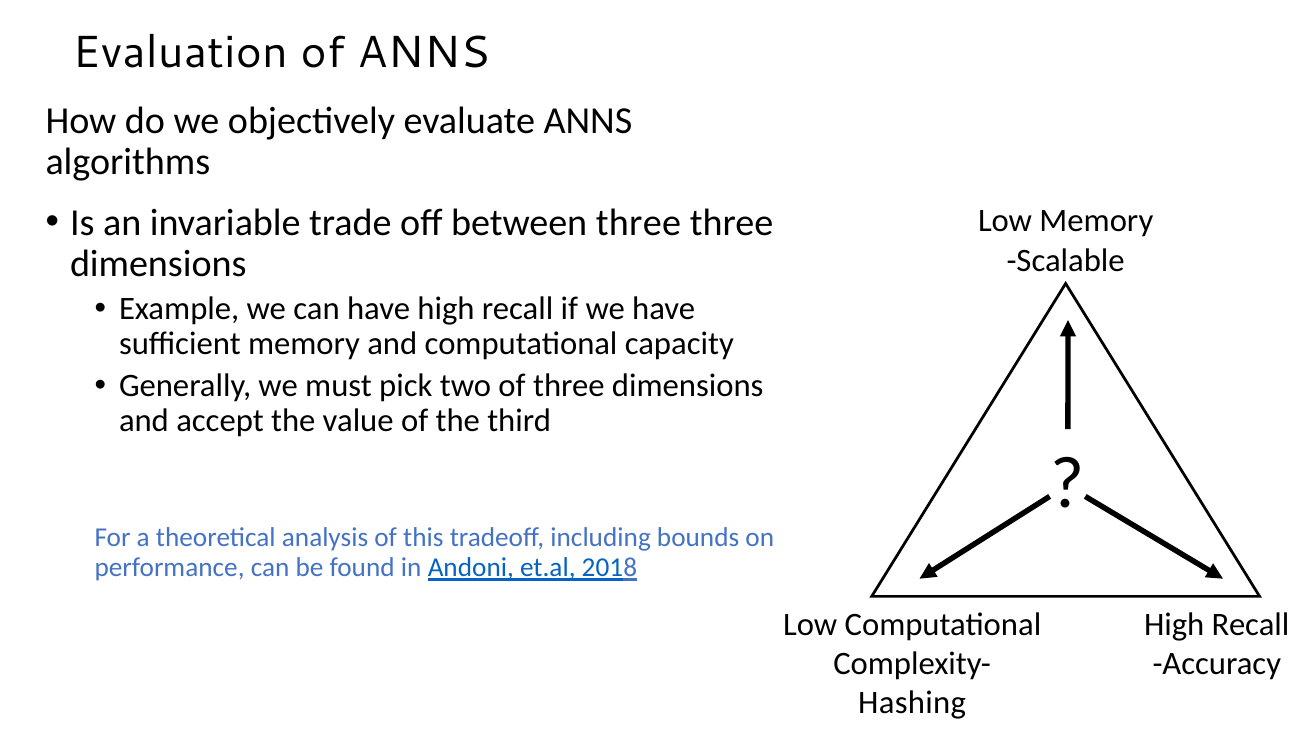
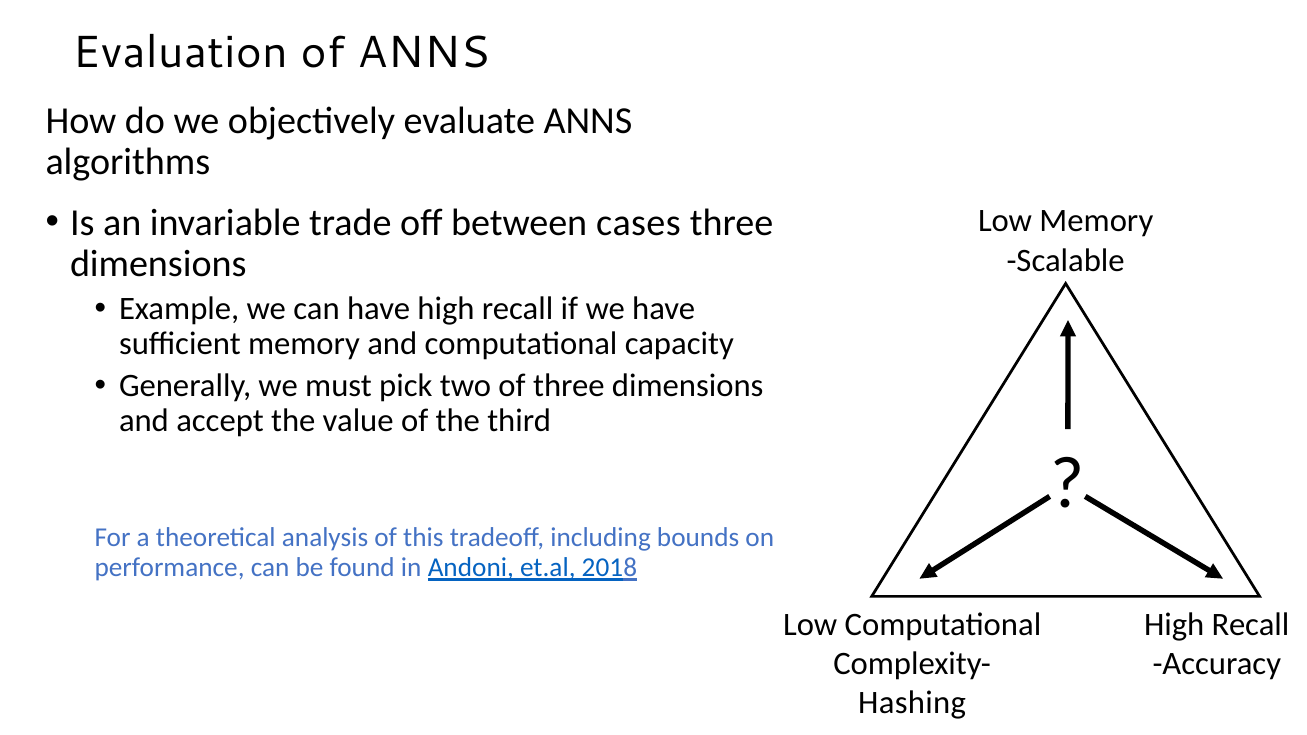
between three: three -> cases
